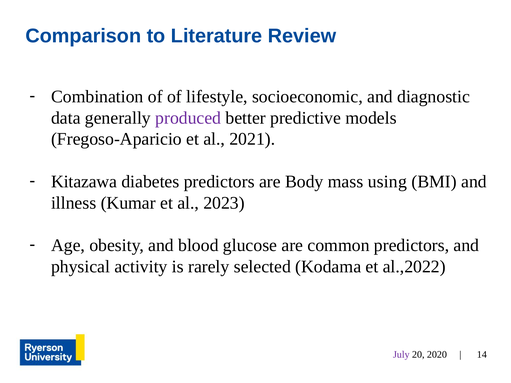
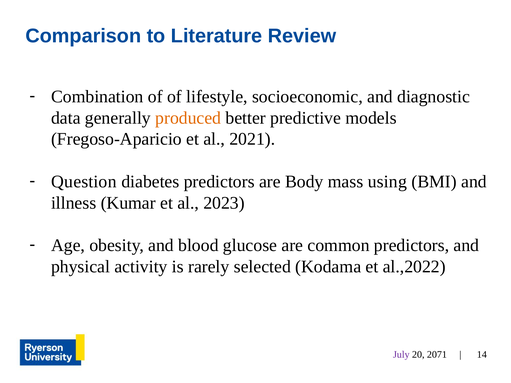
produced colour: purple -> orange
Kitazawa: Kitazawa -> Question
2020: 2020 -> 2071
